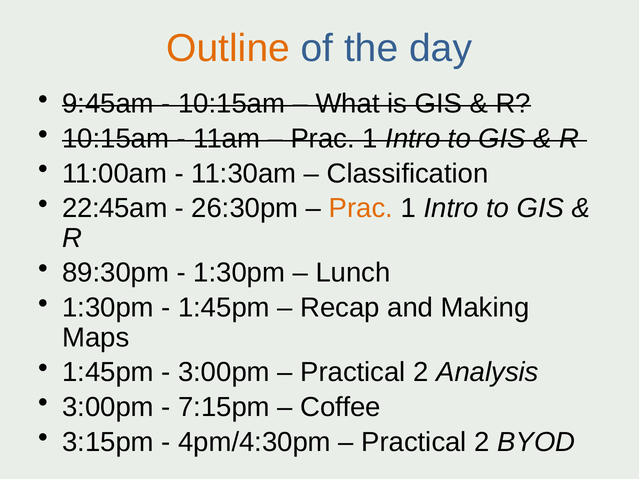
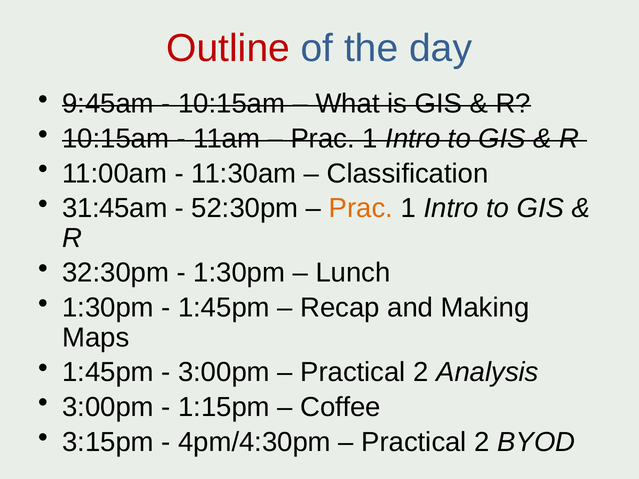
Outline colour: orange -> red
22:45am: 22:45am -> 31:45am
26:30pm: 26:30pm -> 52:30pm
89:30pm: 89:30pm -> 32:30pm
7:15pm: 7:15pm -> 1:15pm
